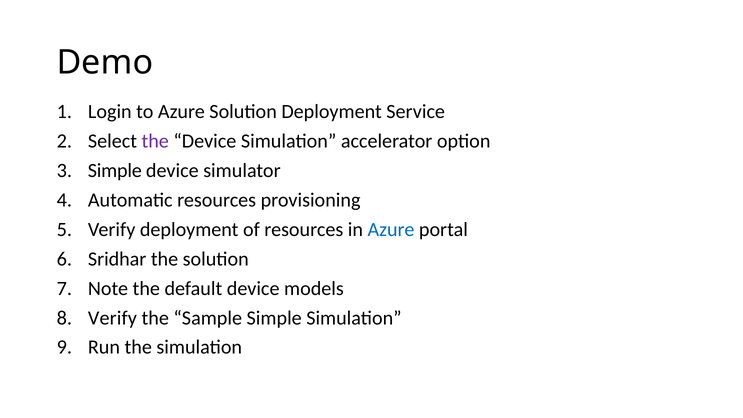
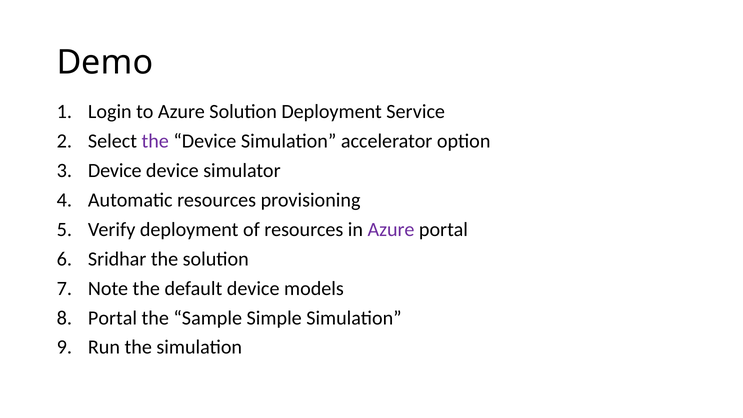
Simple at (115, 171): Simple -> Device
Azure at (391, 229) colour: blue -> purple
Verify at (112, 318): Verify -> Portal
